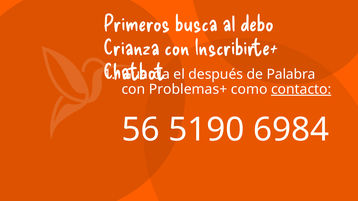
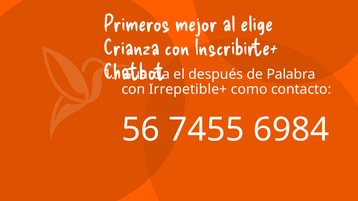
busca: busca -> mejor
debo: debo -> elige
Problemas+: Problemas+ -> Irrepetible+
contacto underline: present -> none
5190: 5190 -> 7455
